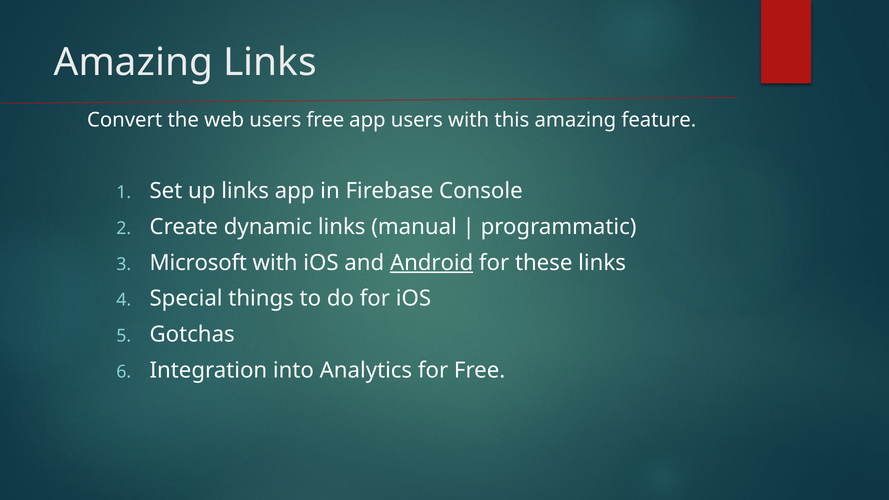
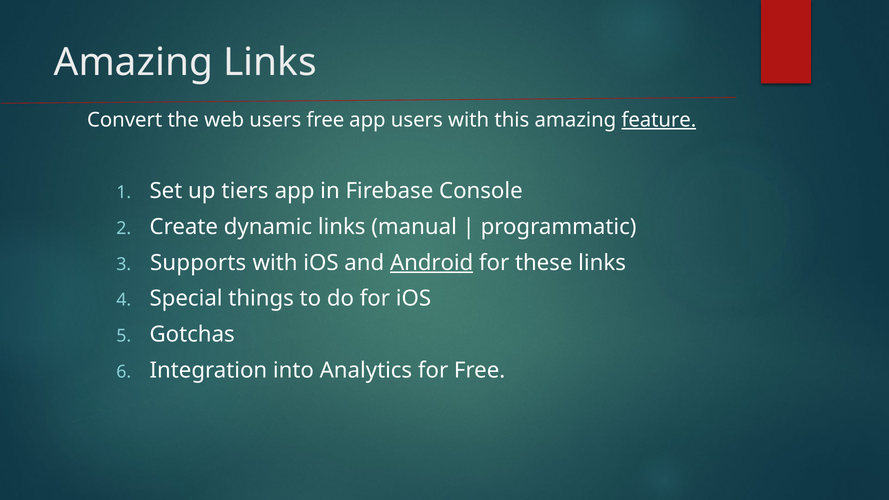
feature underline: none -> present
up links: links -> tiers
Microsoft: Microsoft -> Supports
